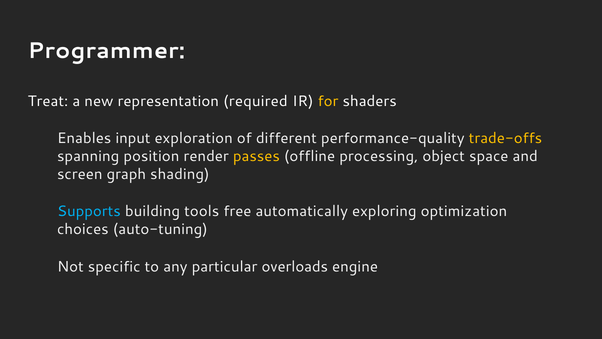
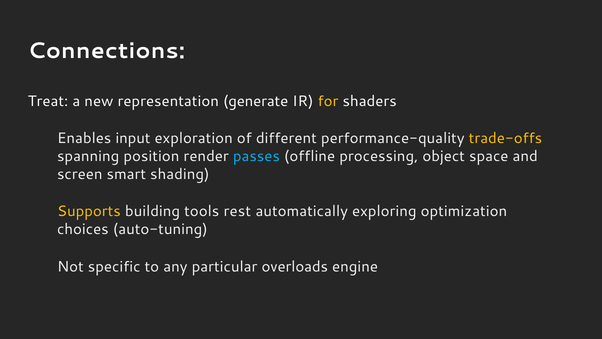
Programmer: Programmer -> Connections
required: required -> generate
passes colour: yellow -> light blue
graph: graph -> smart
Supports colour: light blue -> yellow
free: free -> rest
